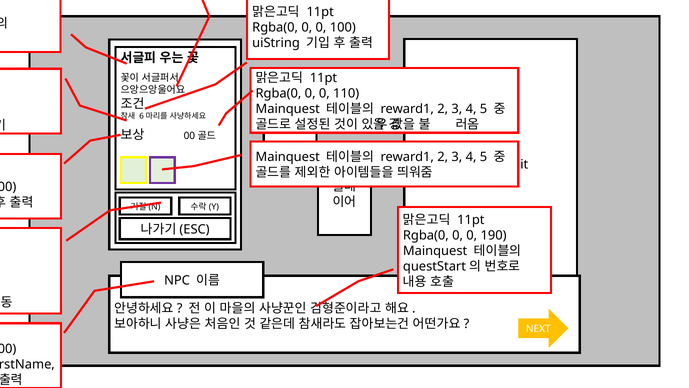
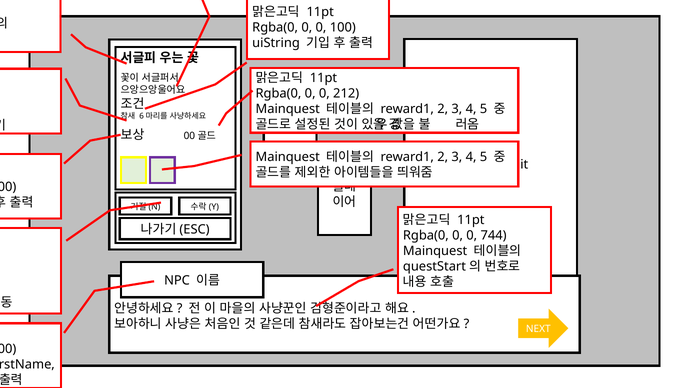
110: 110 -> 212
190: 190 -> 744
